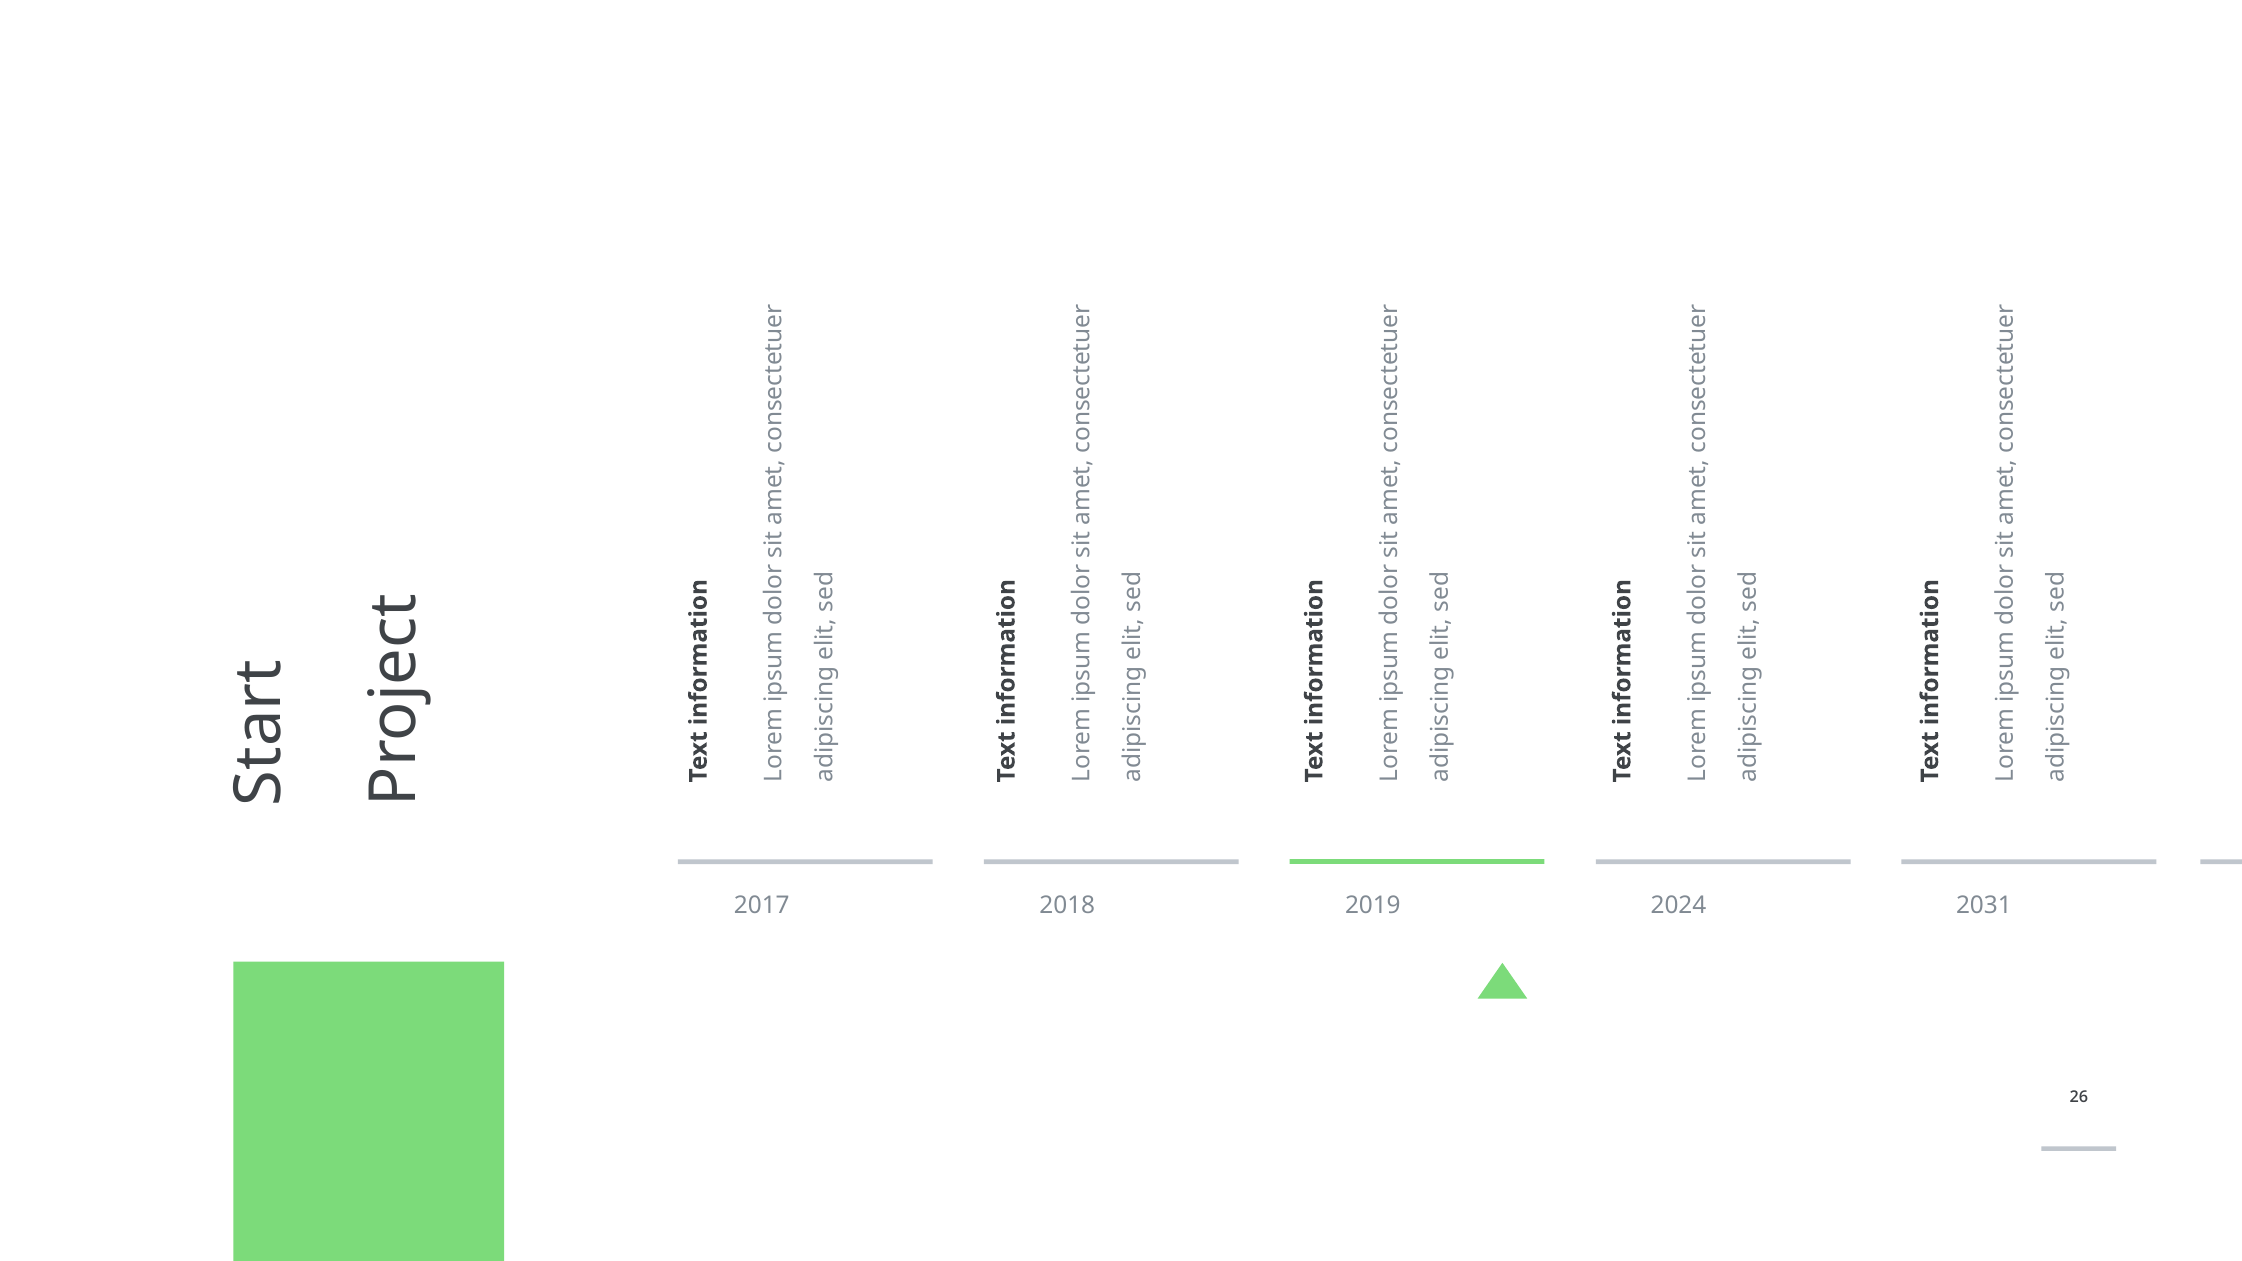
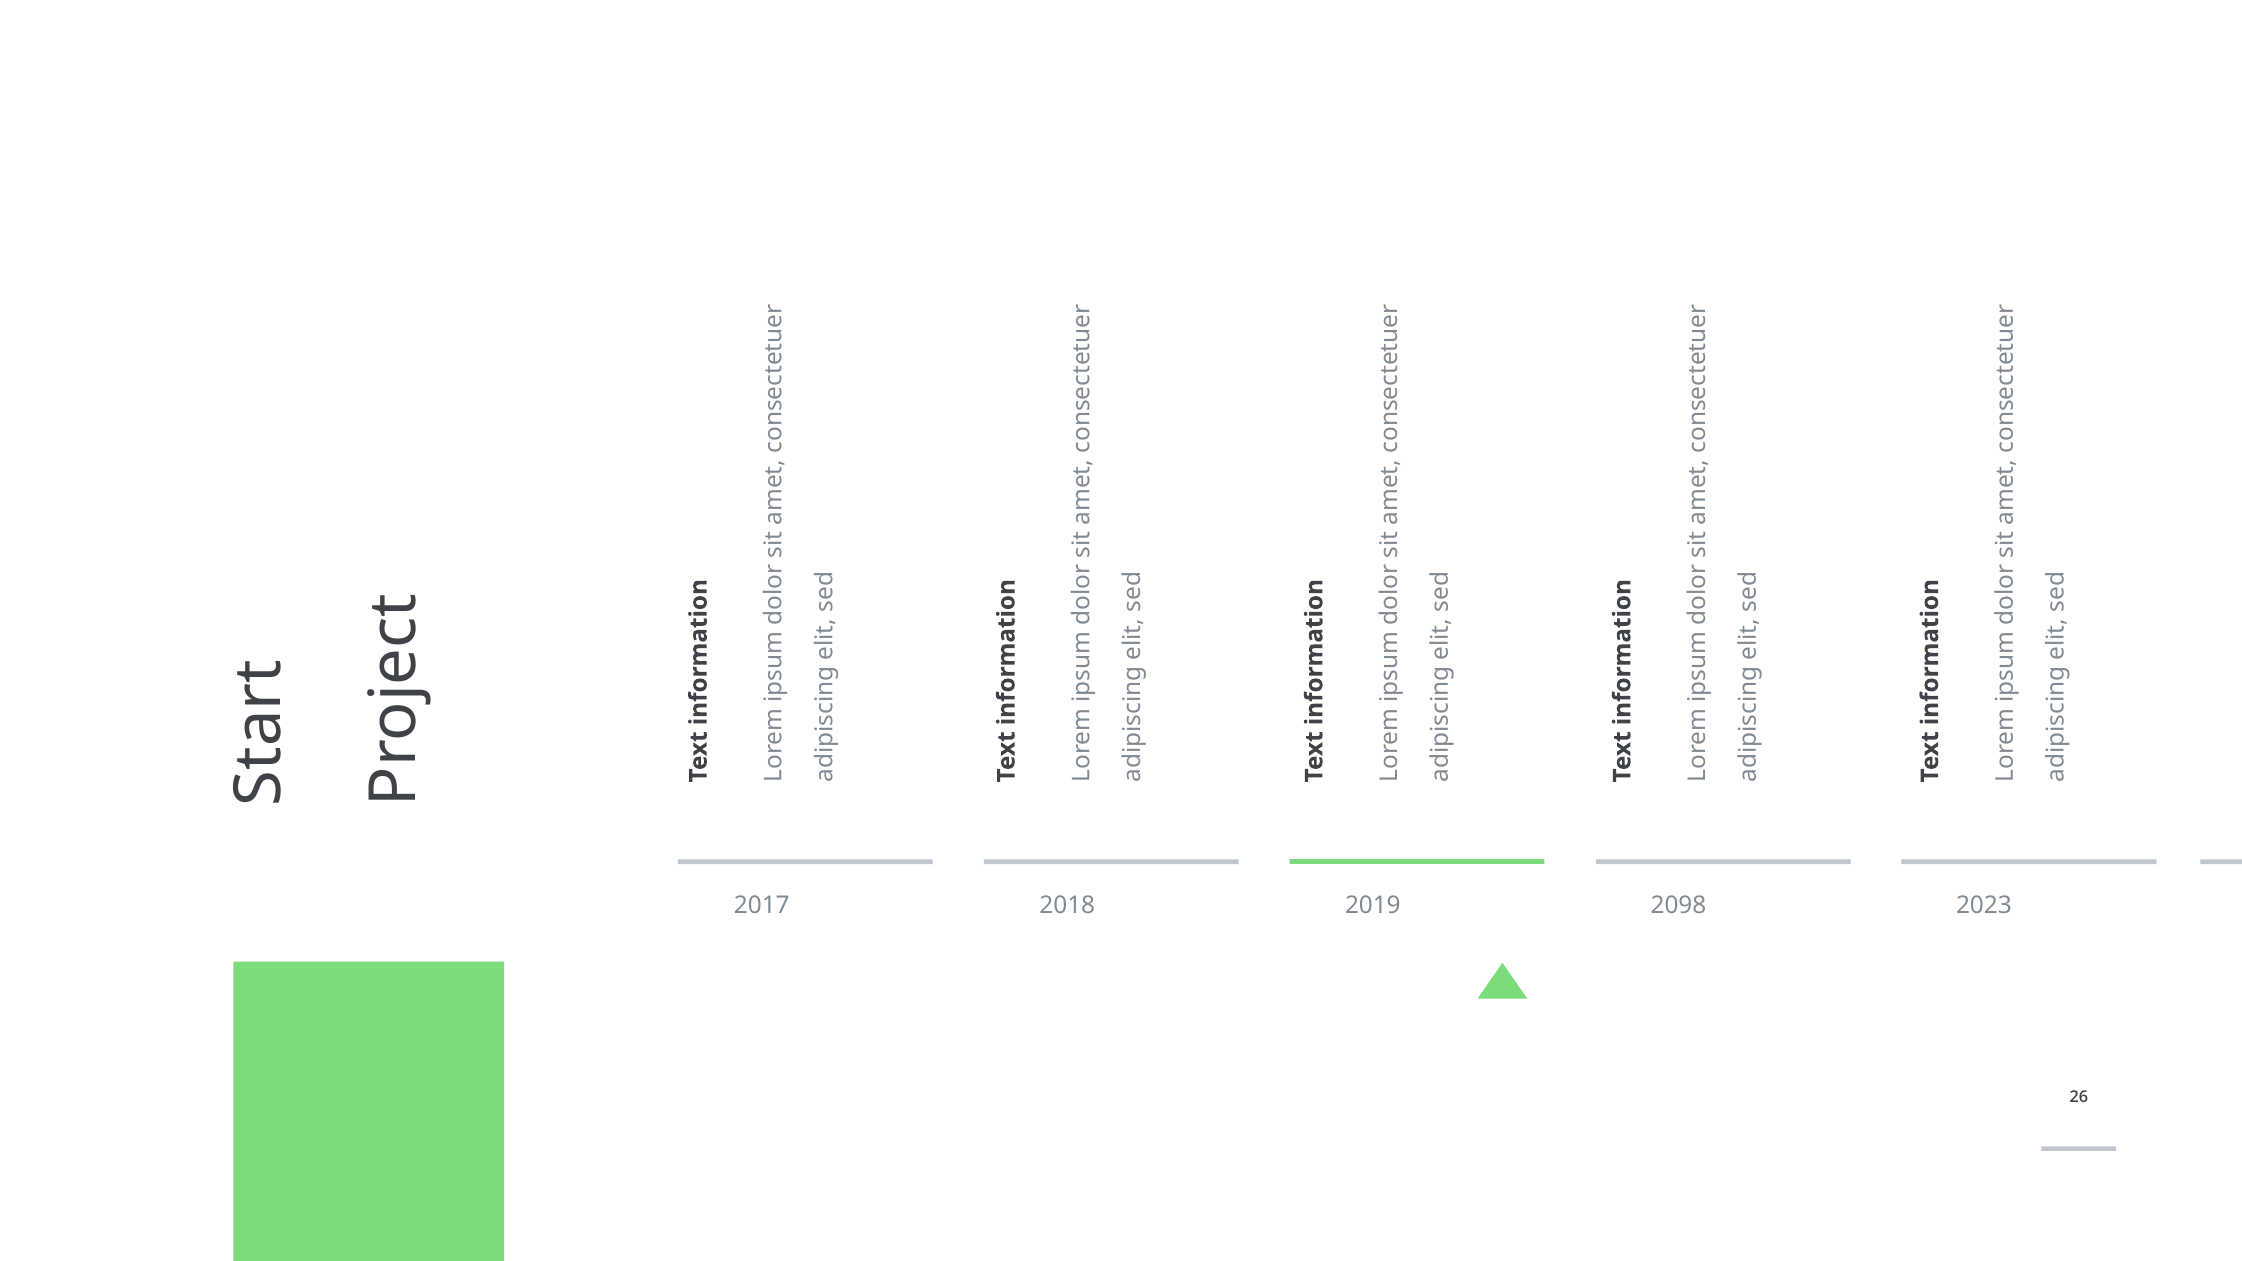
2024: 2024 -> 2098
2031: 2031 -> 2023
